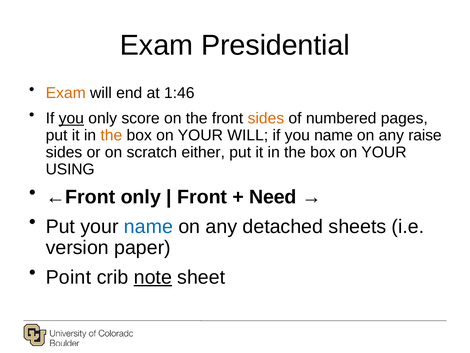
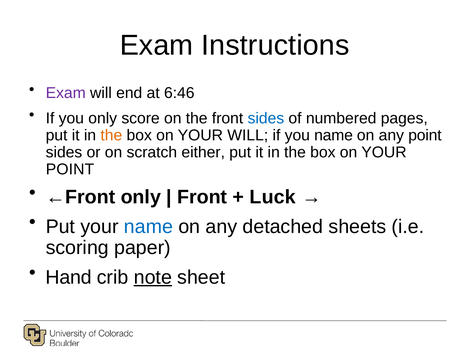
Presidential: Presidential -> Instructions
Exam at (66, 93) colour: orange -> purple
1:46: 1:46 -> 6:46
you at (71, 118) underline: present -> none
sides at (266, 118) colour: orange -> blue
any raise: raise -> point
USING at (70, 169): USING -> POINT
Need: Need -> Luck
version: version -> scoring
Point: Point -> Hand
